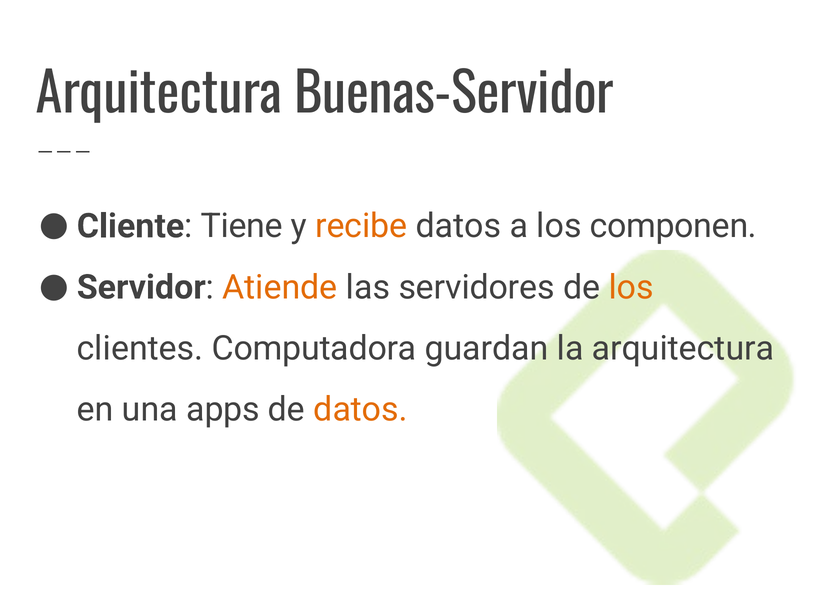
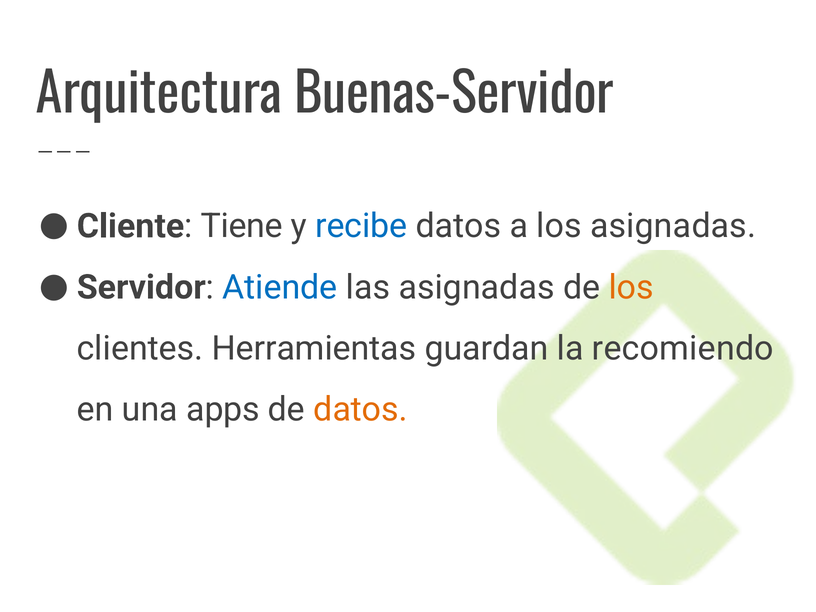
recibe colour: orange -> blue
los componen: componen -> asignadas
Atiende colour: orange -> blue
las servidores: servidores -> asignadas
Computadora: Computadora -> Herramientas
la arquitectura: arquitectura -> recomiendo
